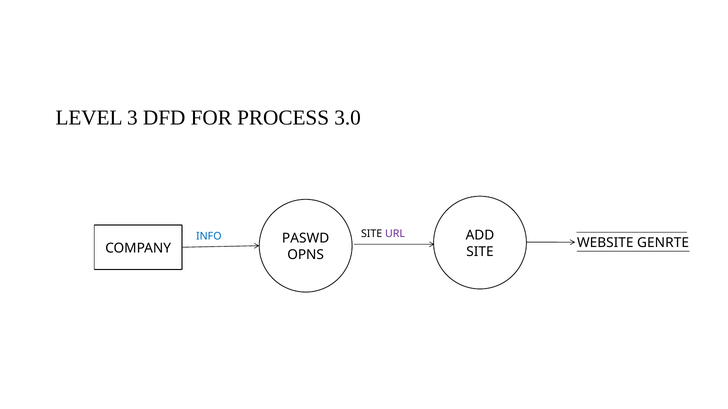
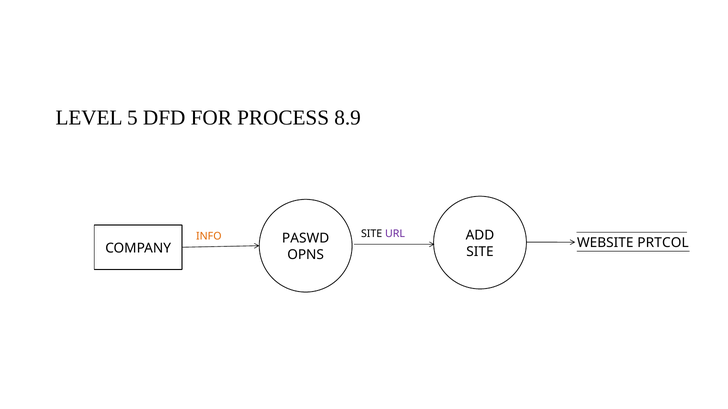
3: 3 -> 5
3.0: 3.0 -> 8.9
INFO colour: blue -> orange
GENRTE: GENRTE -> PRTCOL
